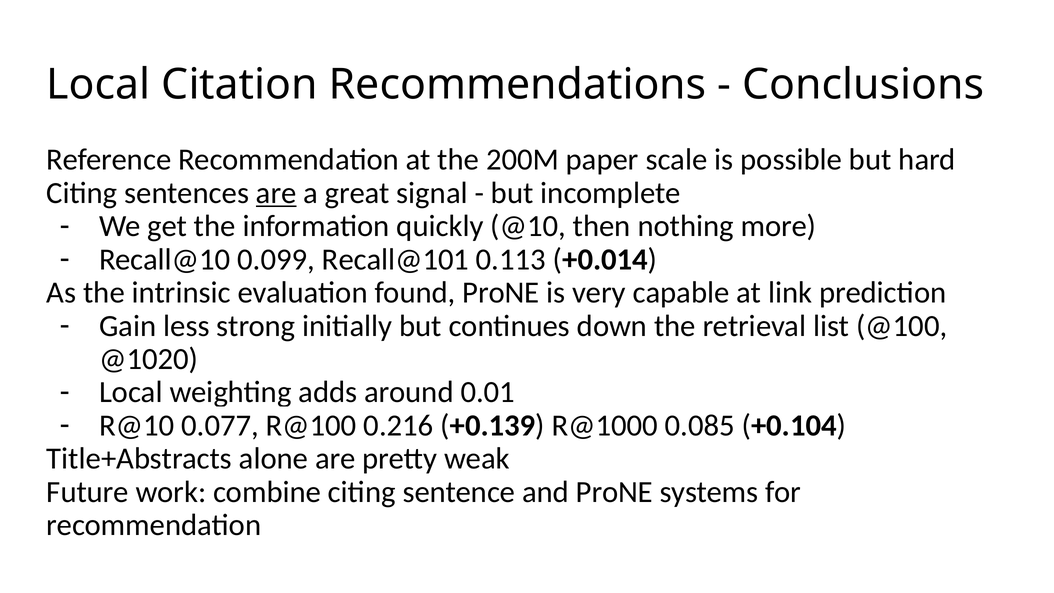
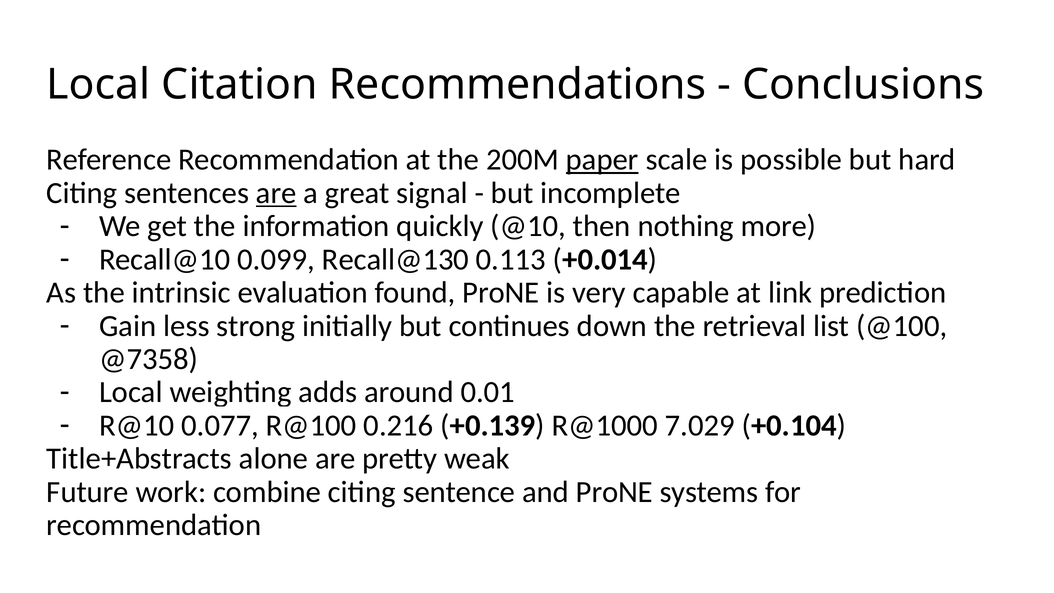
paper underline: none -> present
Recall@101: Recall@101 -> Recall@130
@1020: @1020 -> @7358
0.085: 0.085 -> 7.029
